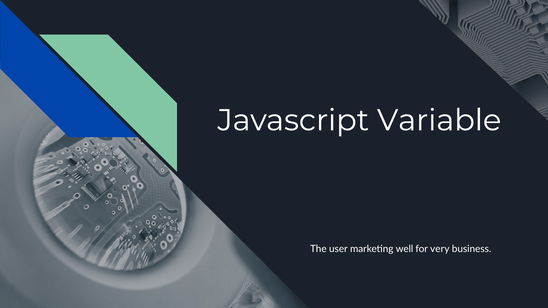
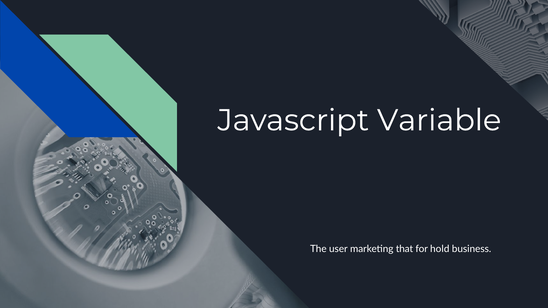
well: well -> that
very: very -> hold
